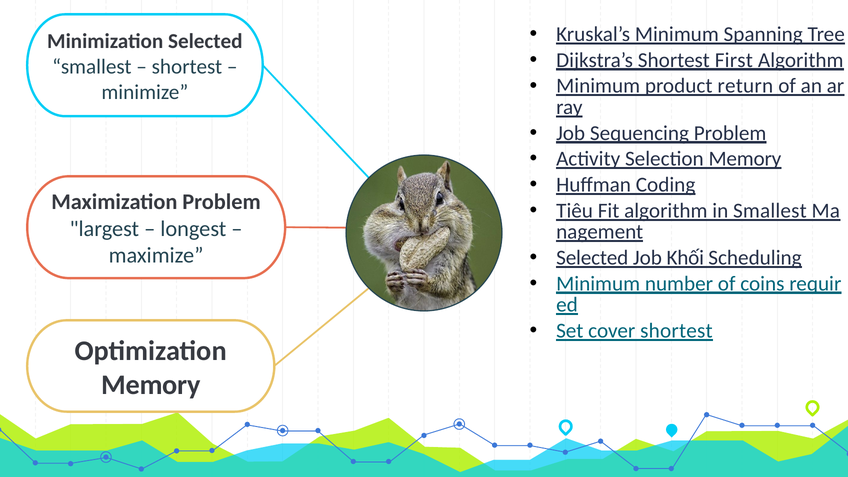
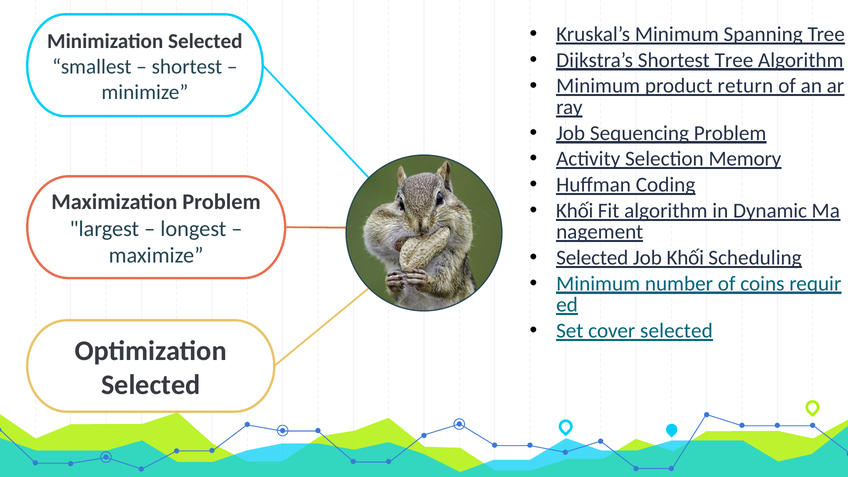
Shortest First: First -> Tree
Tiêu at (575, 211): Tiêu -> Khối
in Smallest: Smallest -> Dynamic
cover shortest: shortest -> selected
Memory at (151, 385): Memory -> Selected
